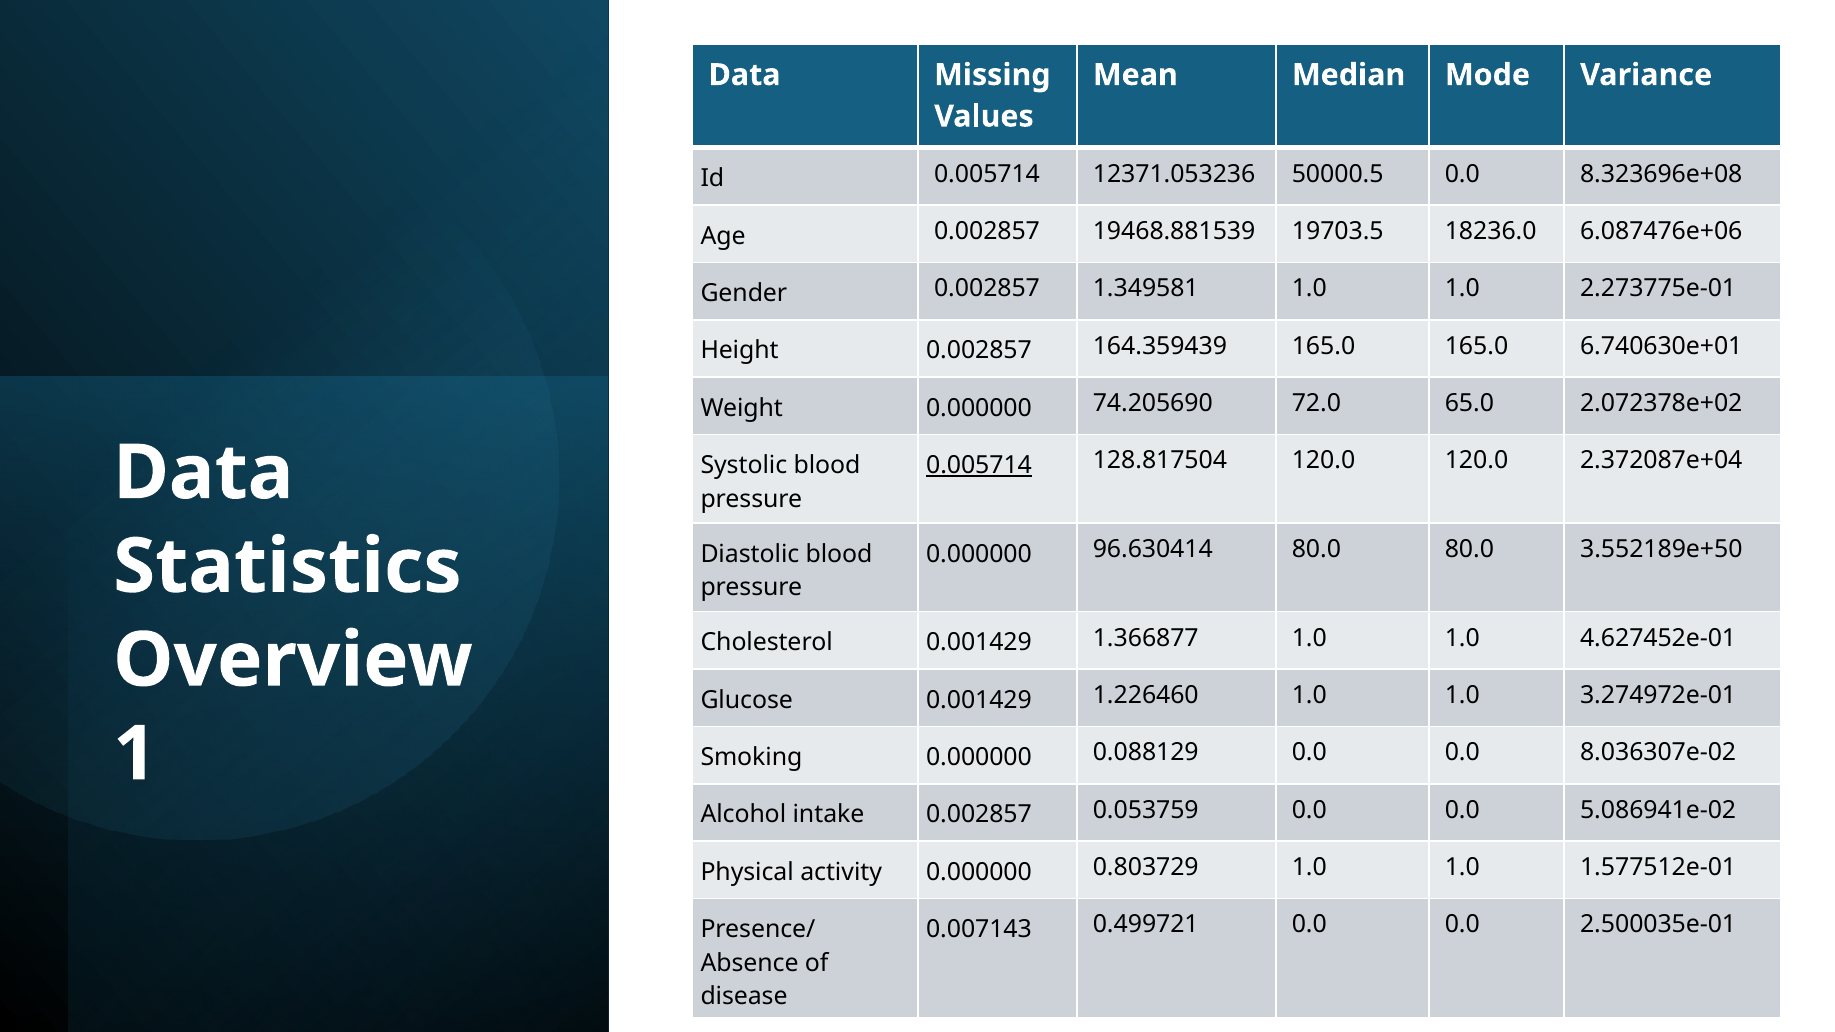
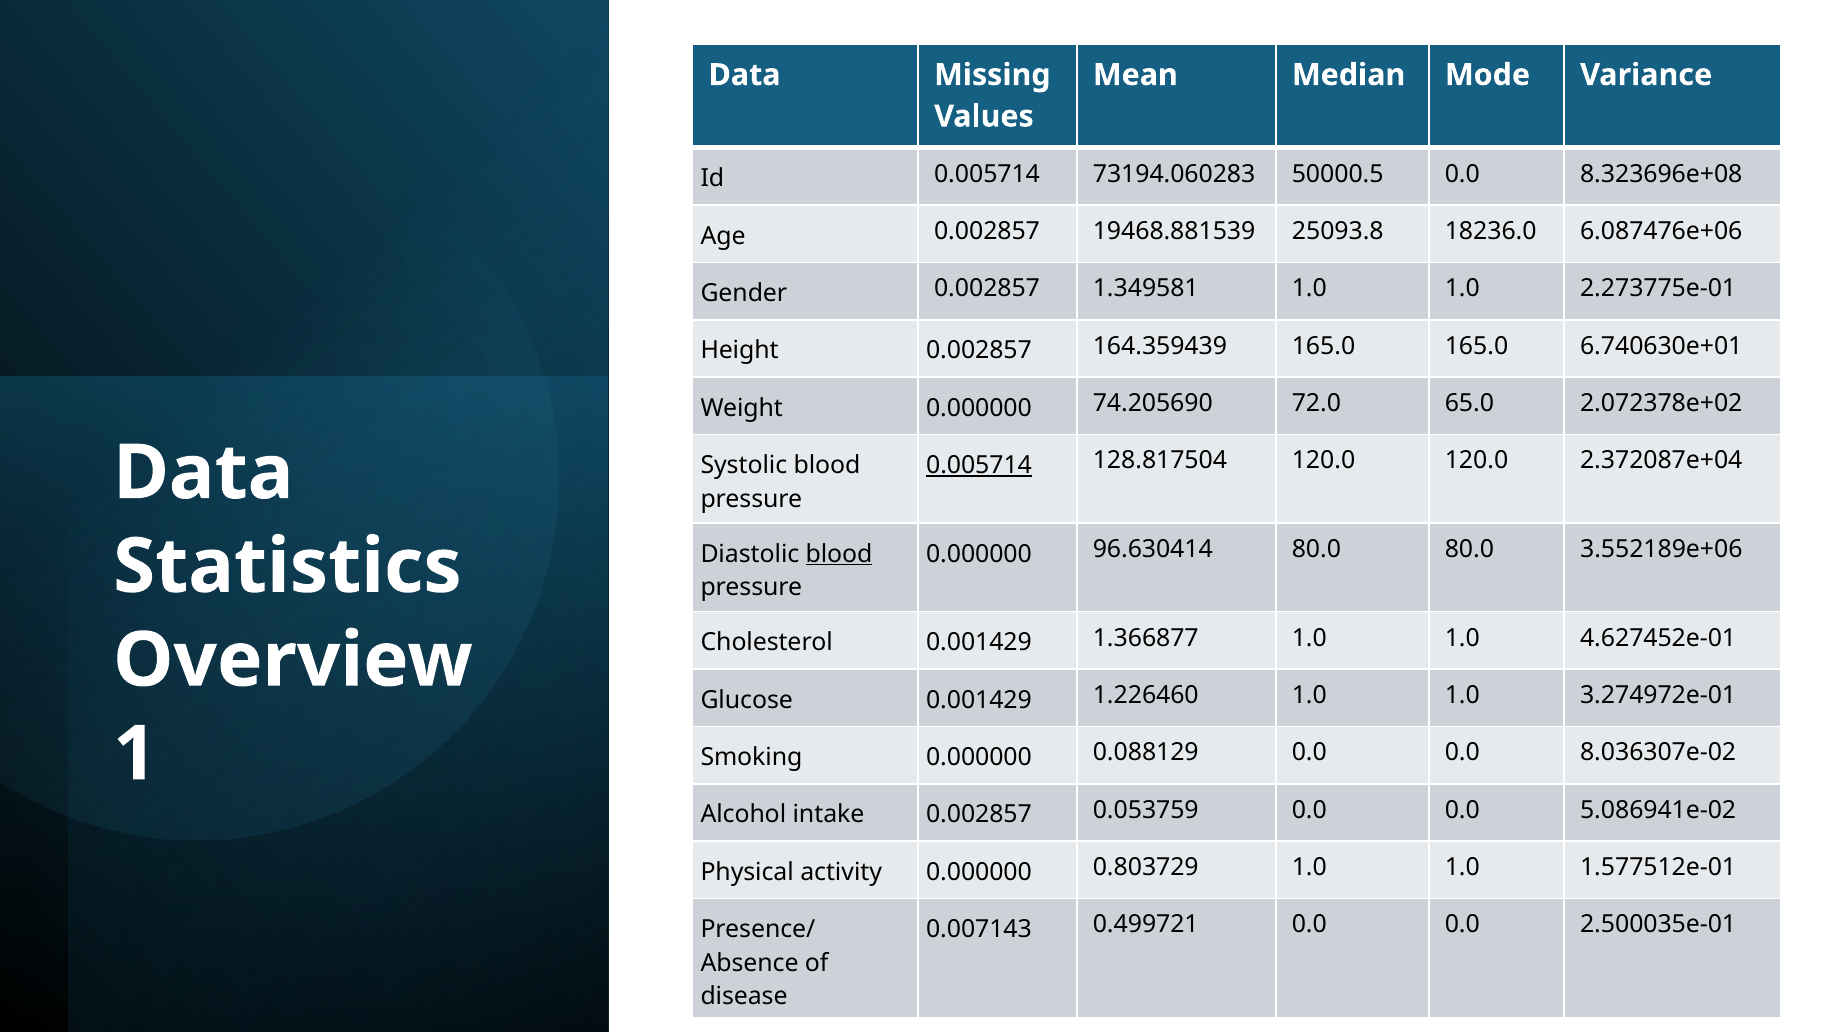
12371.053236: 12371.053236 -> 73194.060283
19703.5: 19703.5 -> 25093.8
blood at (839, 554) underline: none -> present
3.552189e+50: 3.552189e+50 -> 3.552189e+06
